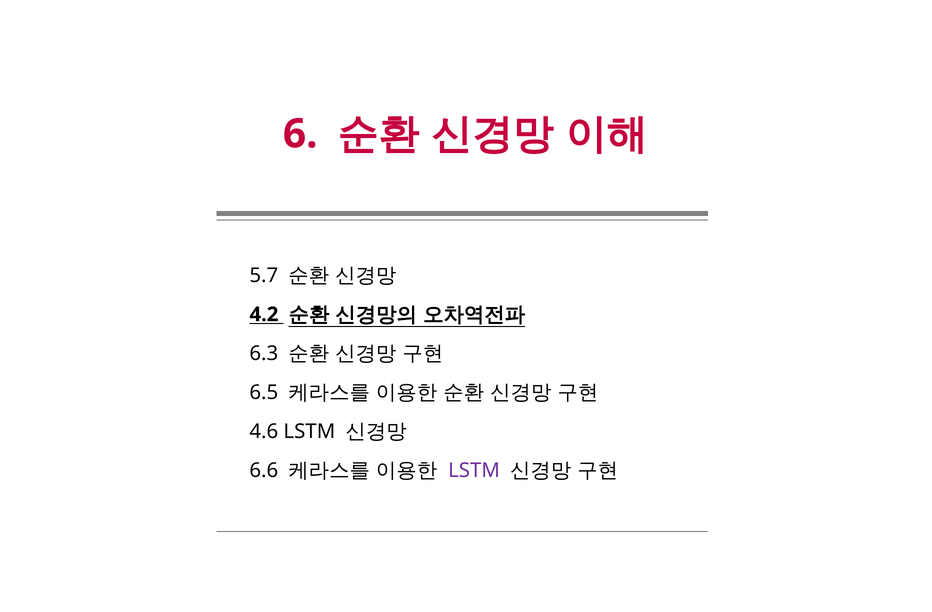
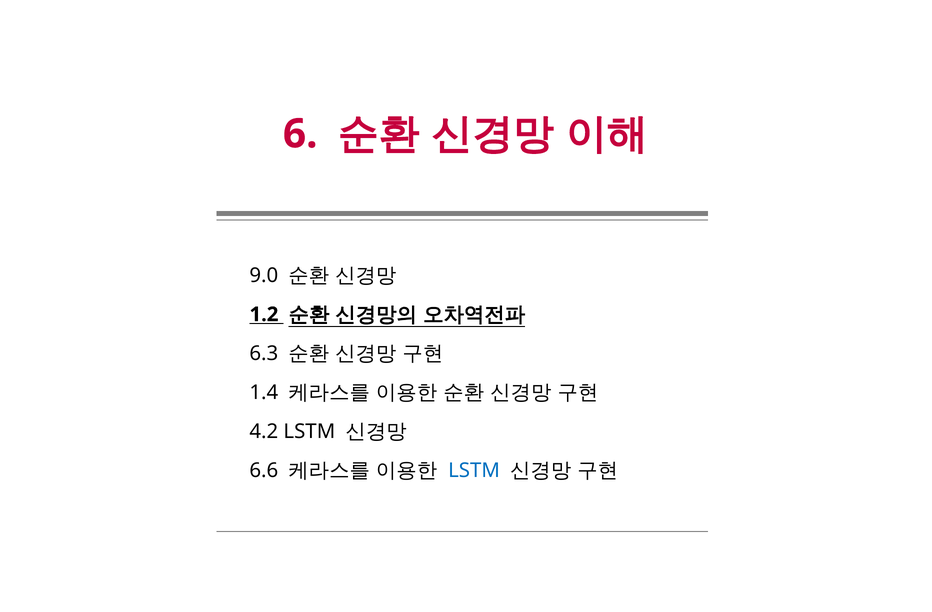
5.7: 5.7 -> 9.0
4.2: 4.2 -> 1.2
6.5: 6.5 -> 1.4
4.6: 4.6 -> 4.2
LSTM at (474, 471) colour: purple -> blue
